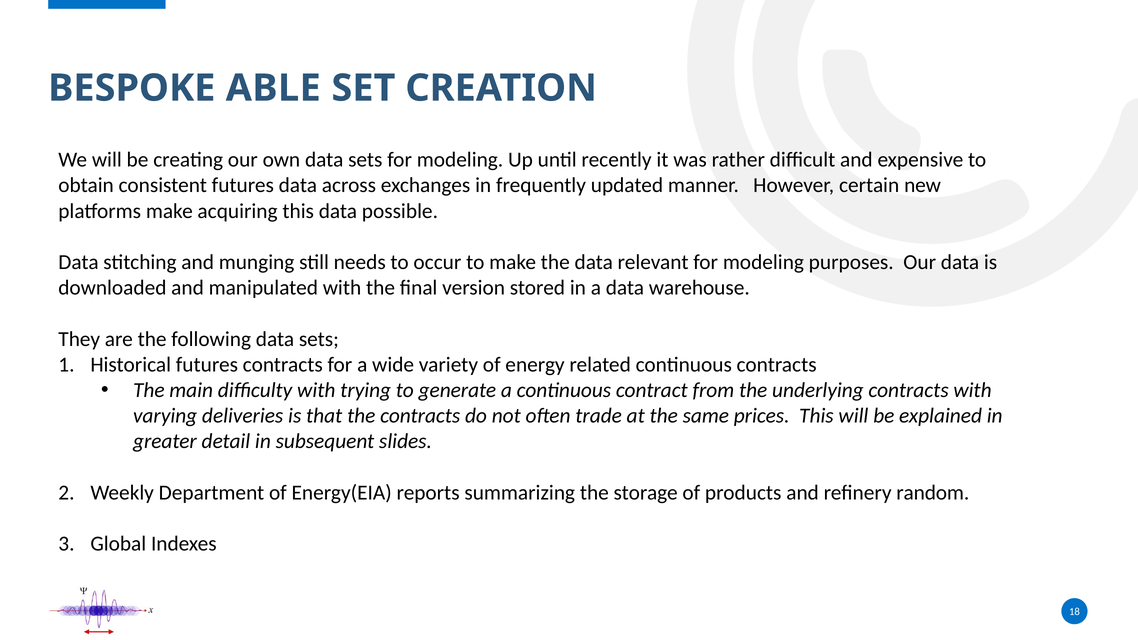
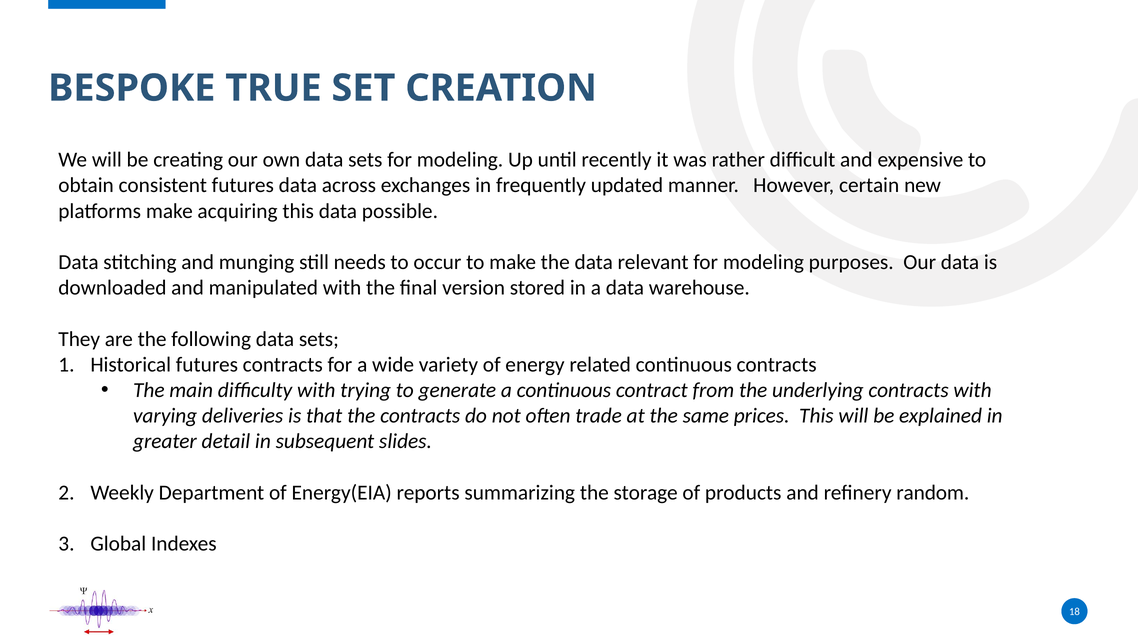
ABLE: ABLE -> TRUE
